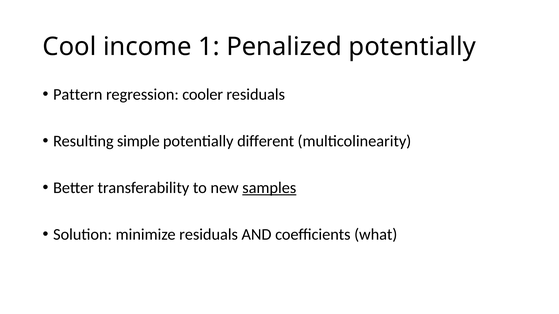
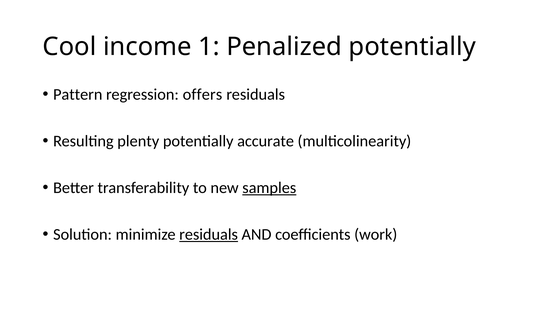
cooler: cooler -> offers
simple: simple -> plenty
different: different -> accurate
residuals at (209, 235) underline: none -> present
what: what -> work
